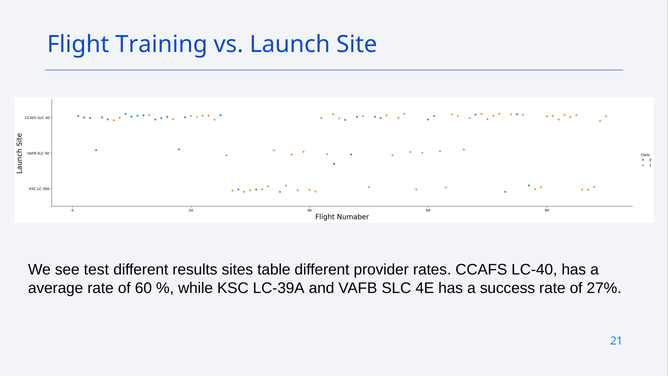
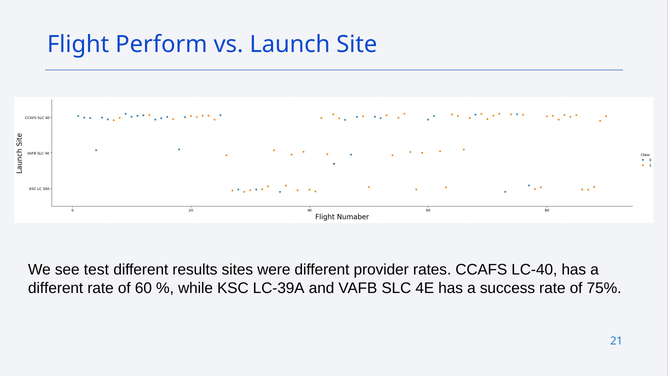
Training: Training -> Perform
table: table -> were
average at (56, 288): average -> different
27%: 27% -> 75%
